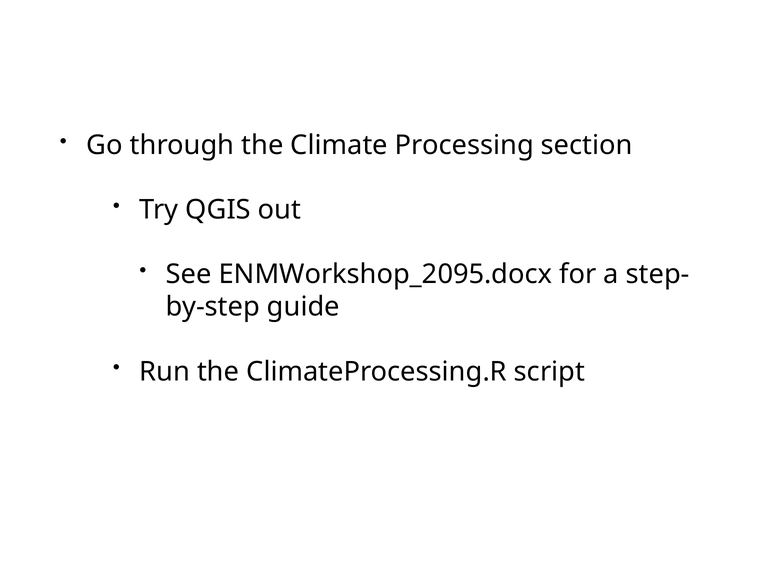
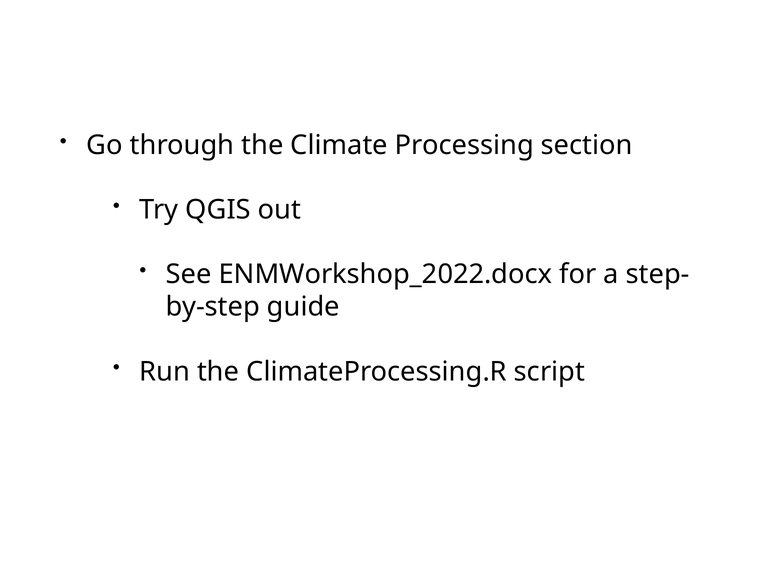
ENMWorkshop_2095.docx: ENMWorkshop_2095.docx -> ENMWorkshop_2022.docx
